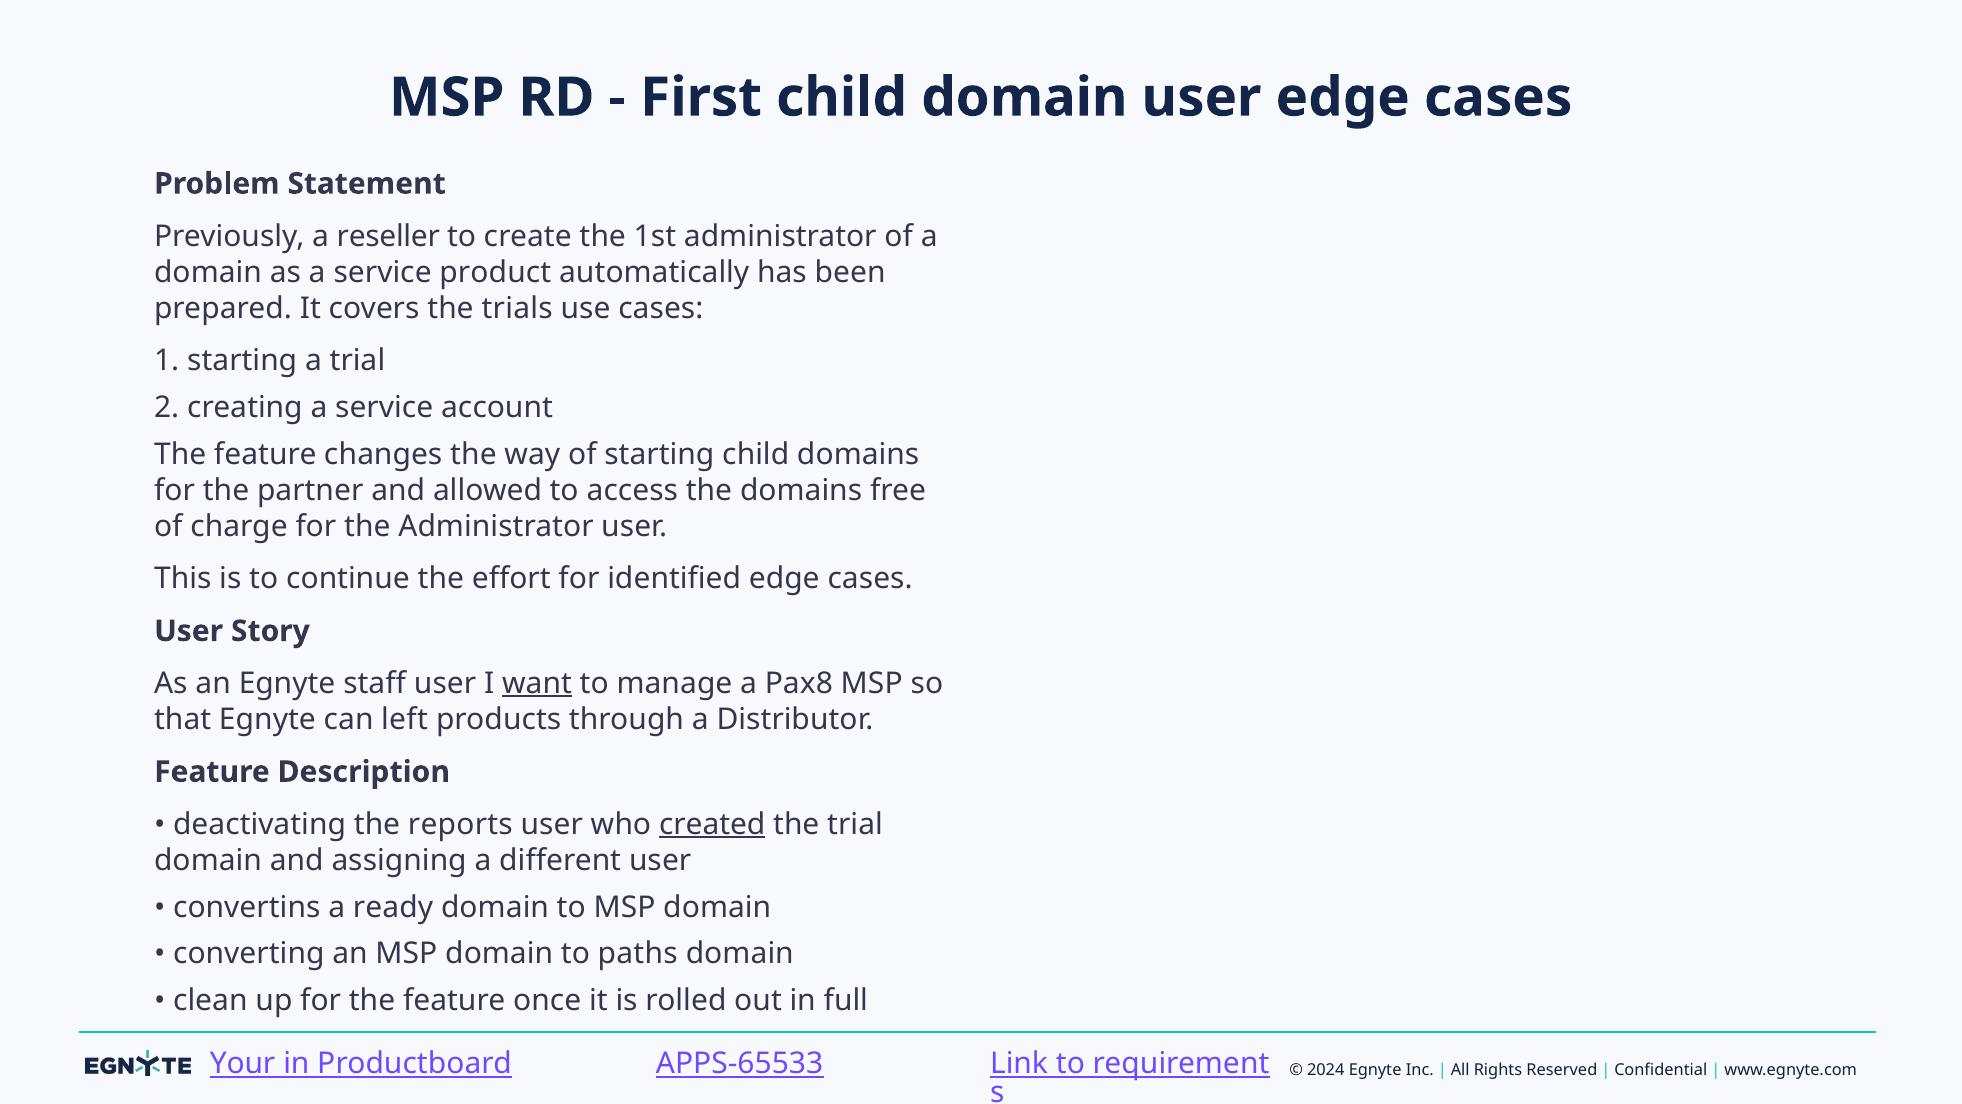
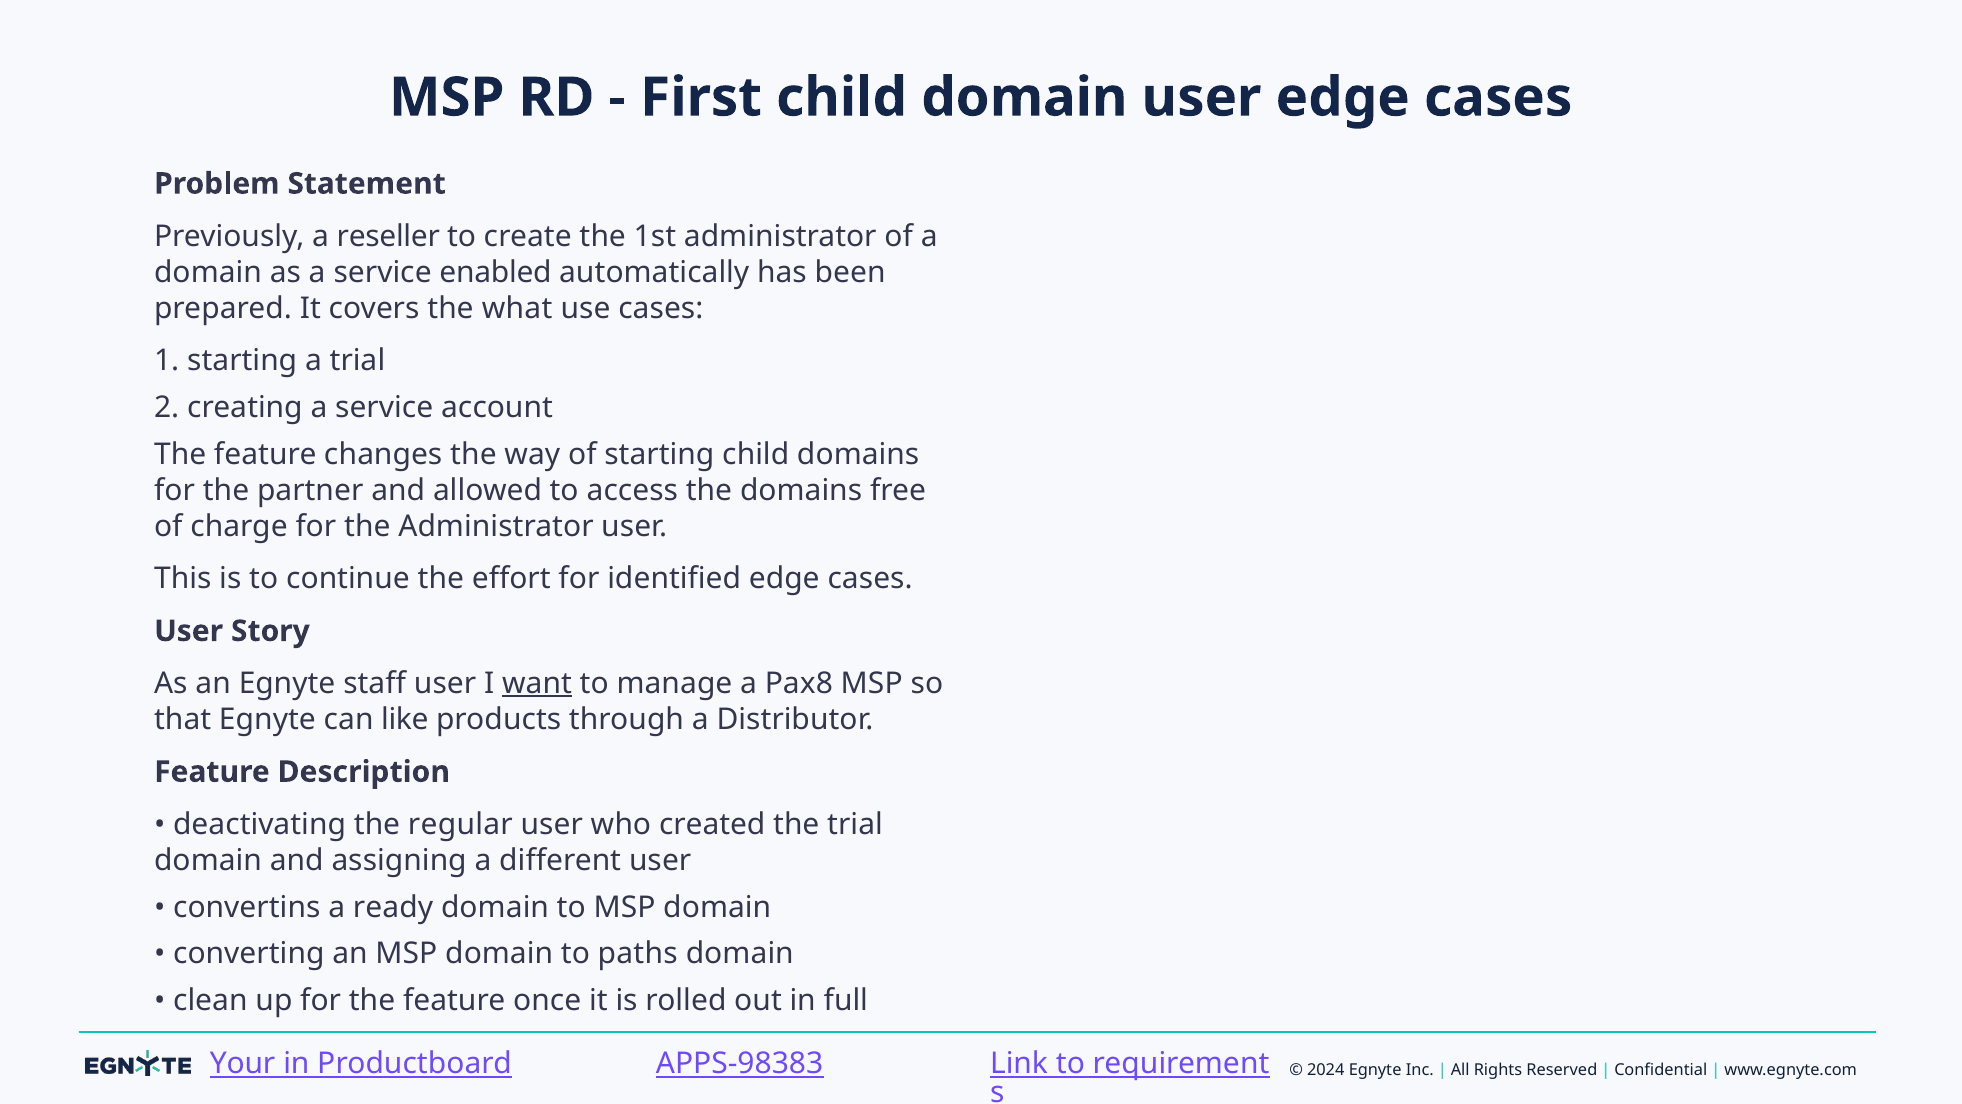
product: product -> enabled
trials: trials -> what
left: left -> like
reports: reports -> regular
created underline: present -> none
APPS-65533: APPS-65533 -> APPS-98383
